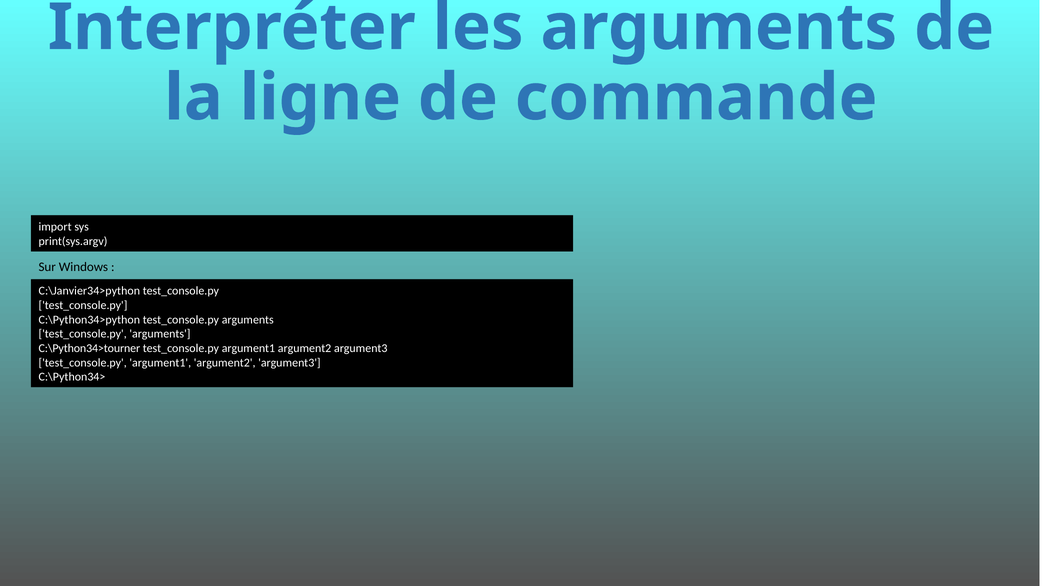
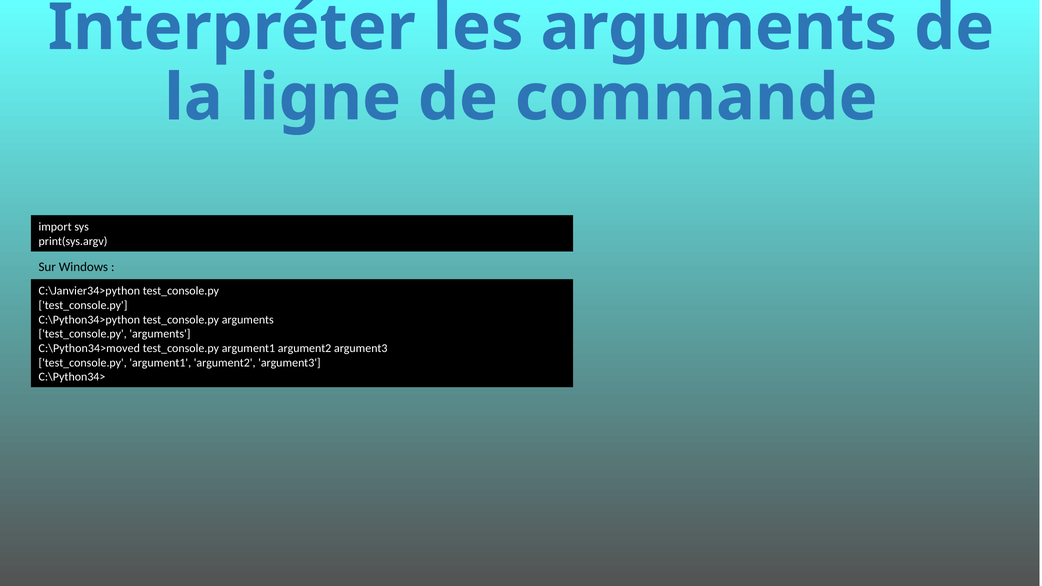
C:\Python34>tourner: C:\Python34>tourner -> C:\Python34>moved
